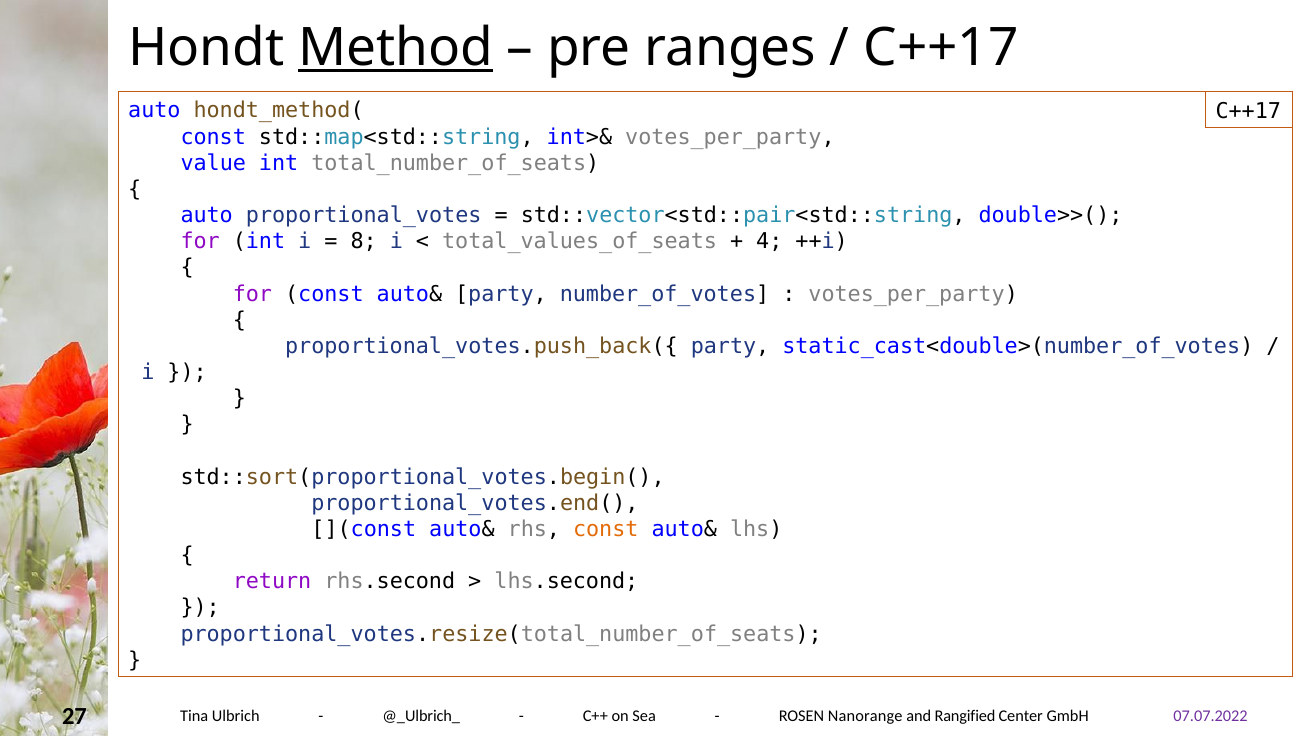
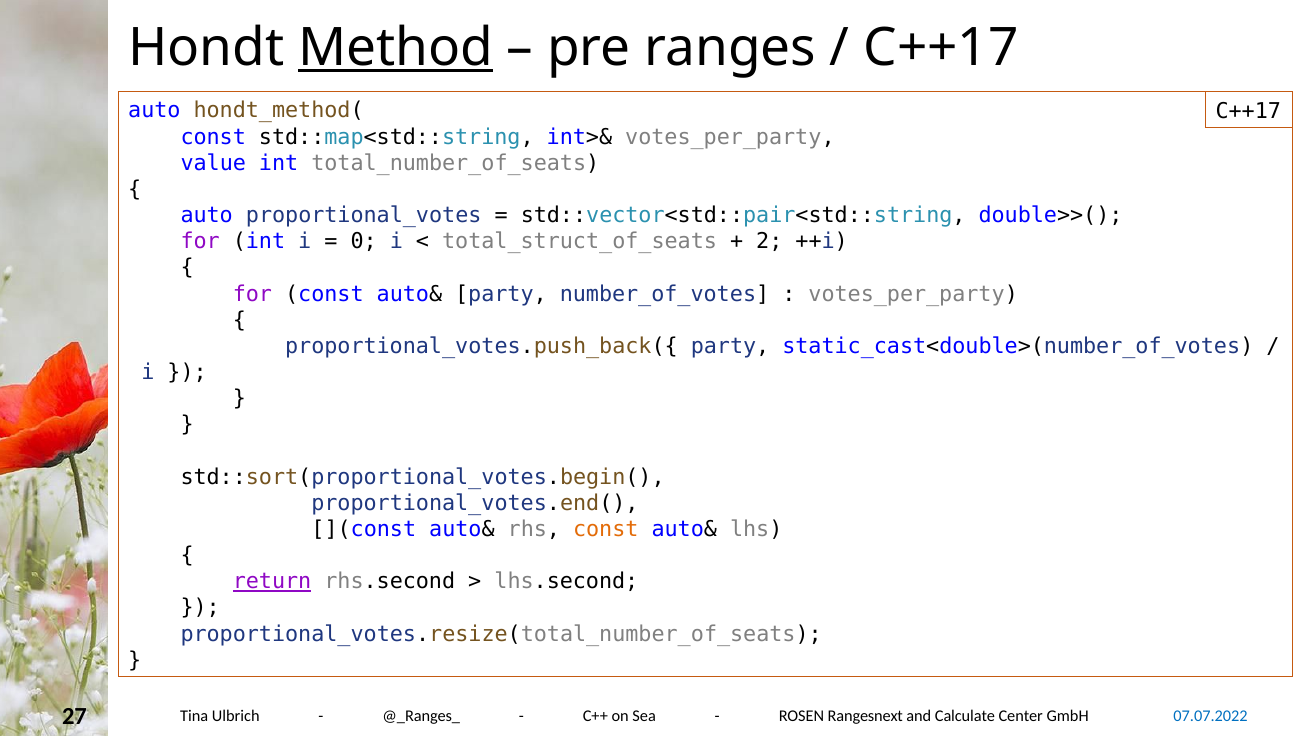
8: 8 -> 0
total_values_of_seats: total_values_of_seats -> total_struct_of_seats
4: 4 -> 2
return underline: none -> present
07.07.2022 colour: purple -> blue
@_Ulbrich_: @_Ulbrich_ -> @_Ranges_
Nanorange: Nanorange -> Rangesnext
Rangified: Rangified -> Calculate
